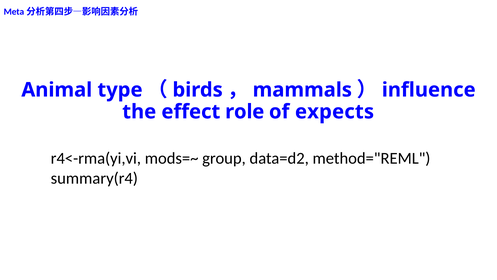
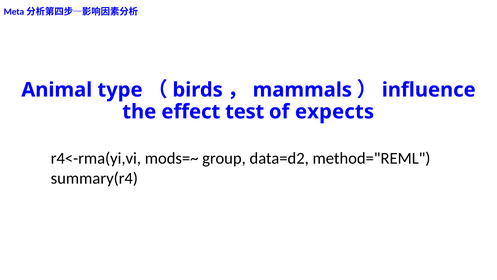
role: role -> test
